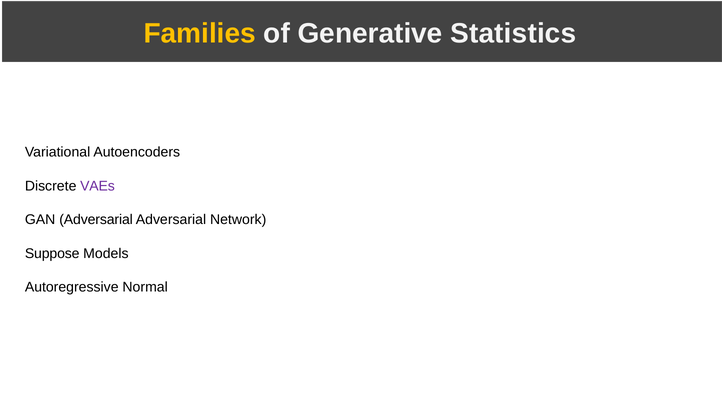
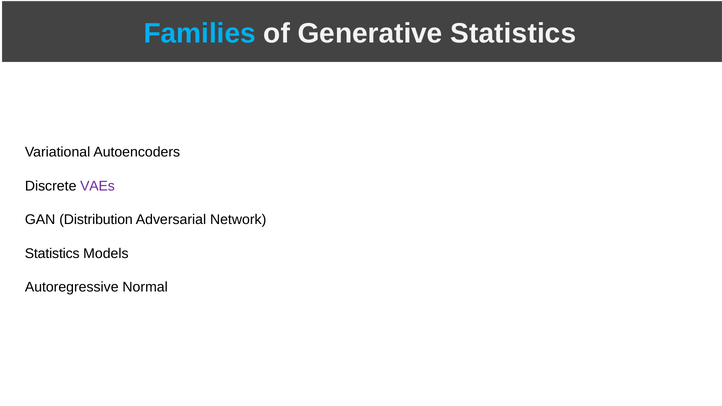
Families colour: yellow -> light blue
GAN Adversarial: Adversarial -> Distribution
Suppose at (52, 254): Suppose -> Statistics
